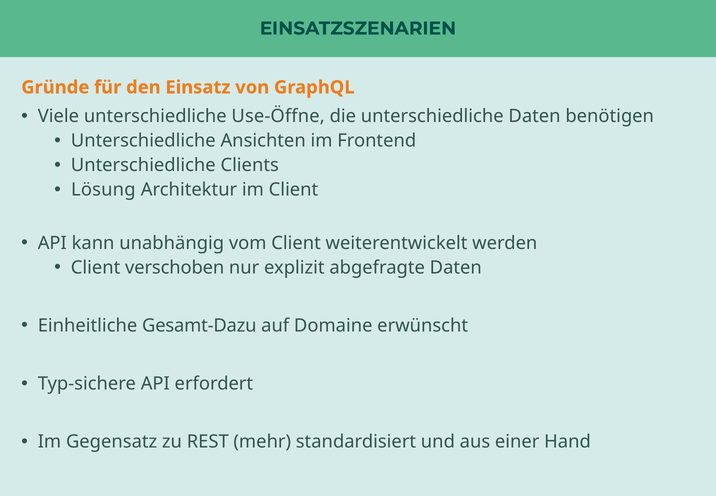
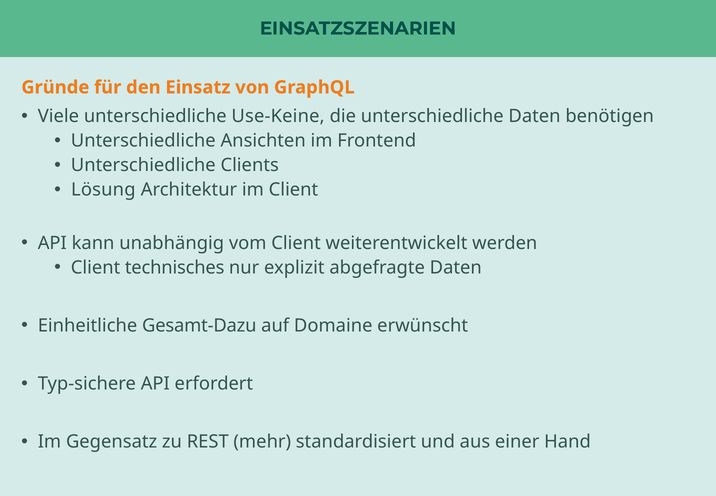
Use-Öffne: Use-Öffne -> Use-Keine
verschoben: verschoben -> technisches
